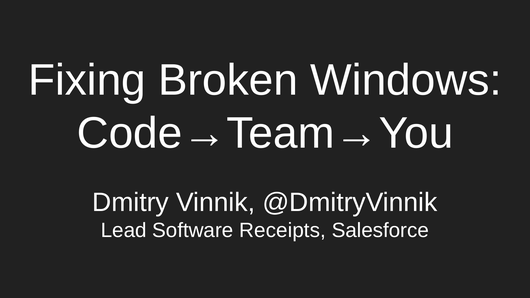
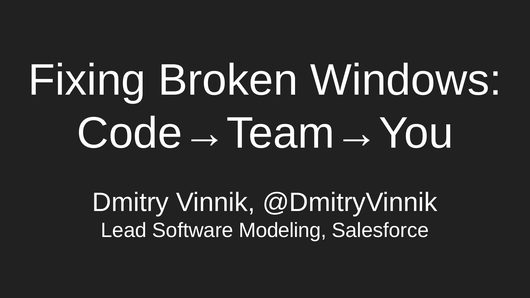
Receipts: Receipts -> Modeling
